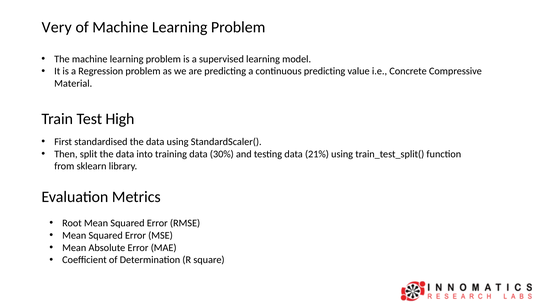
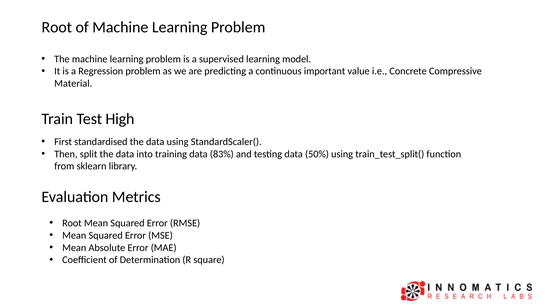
Very at (57, 27): Very -> Root
continuous predicting: predicting -> important
30%: 30% -> 83%
21%: 21% -> 50%
